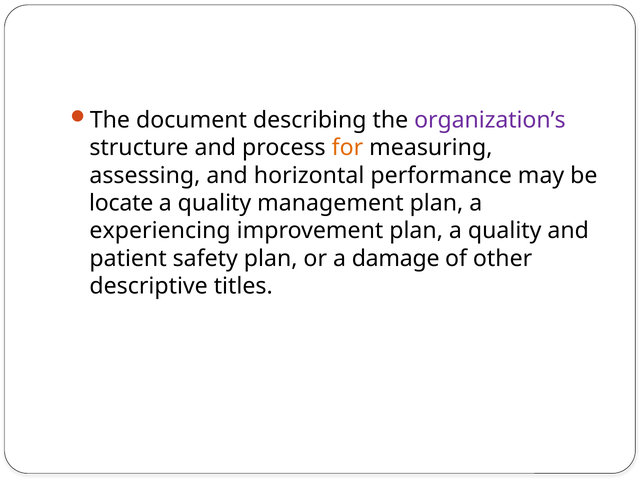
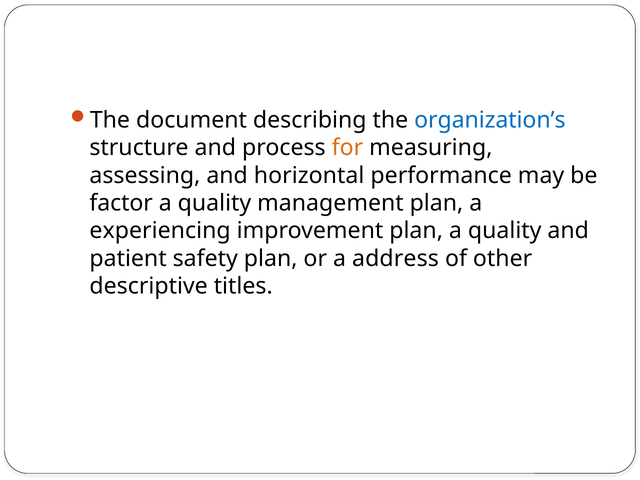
organization’s colour: purple -> blue
locate: locate -> factor
damage: damage -> address
